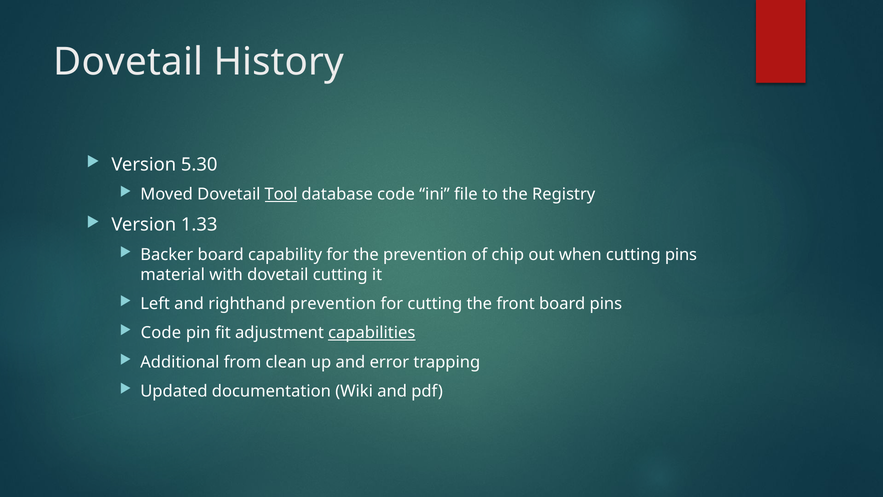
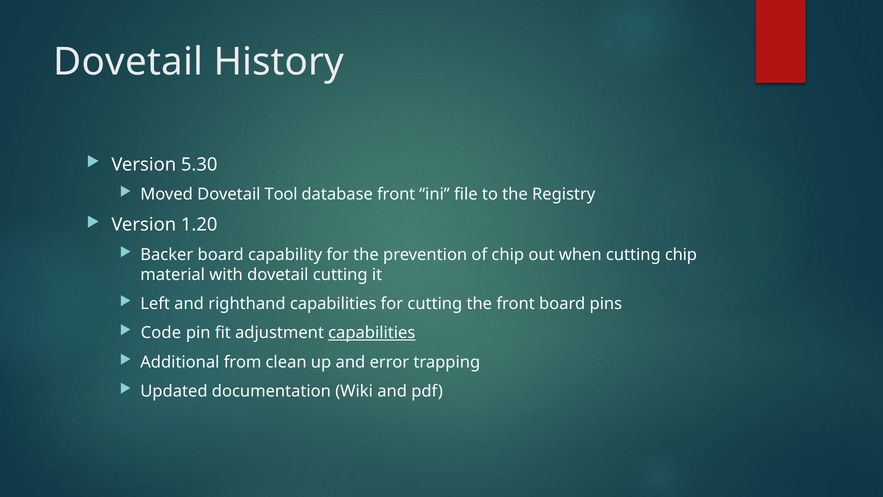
Tool underline: present -> none
database code: code -> front
1.33: 1.33 -> 1.20
cutting pins: pins -> chip
righthand prevention: prevention -> capabilities
